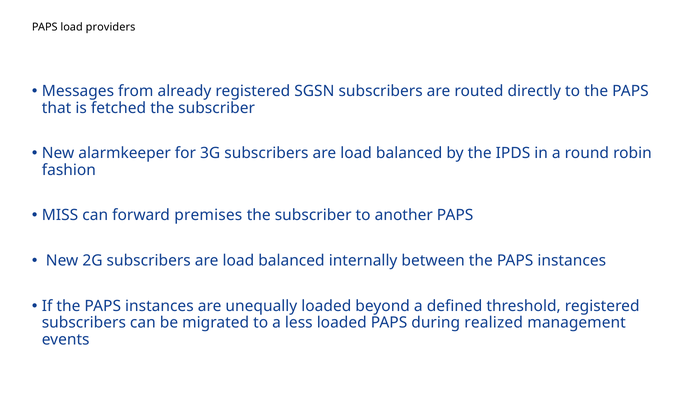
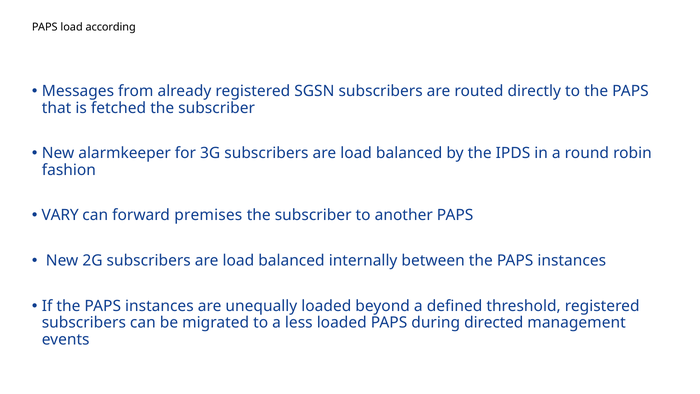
providers: providers -> according
MISS: MISS -> VARY
realized: realized -> directed
